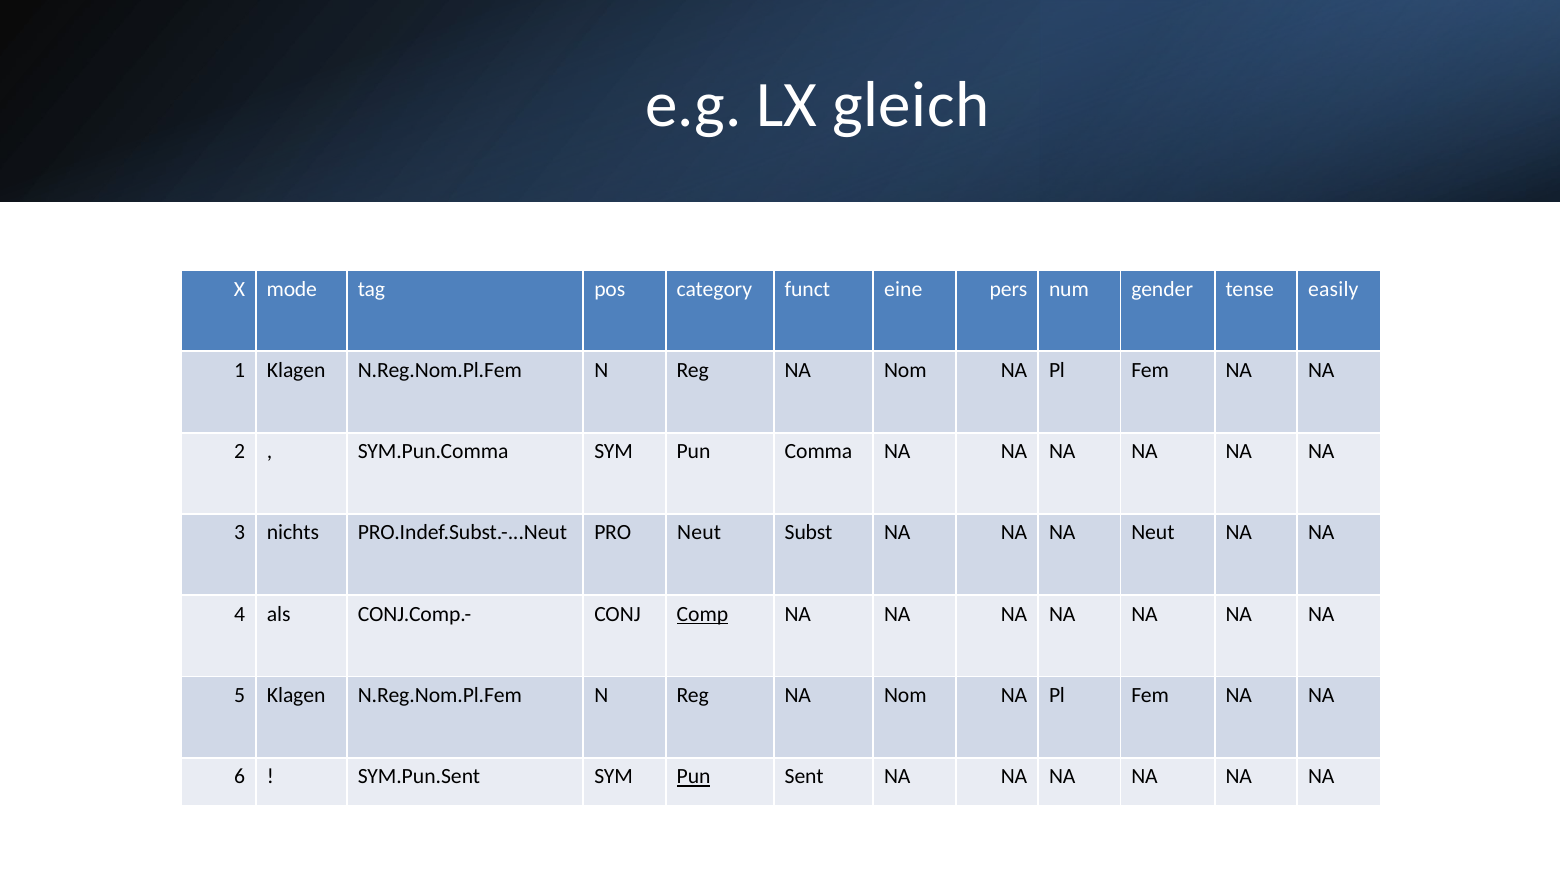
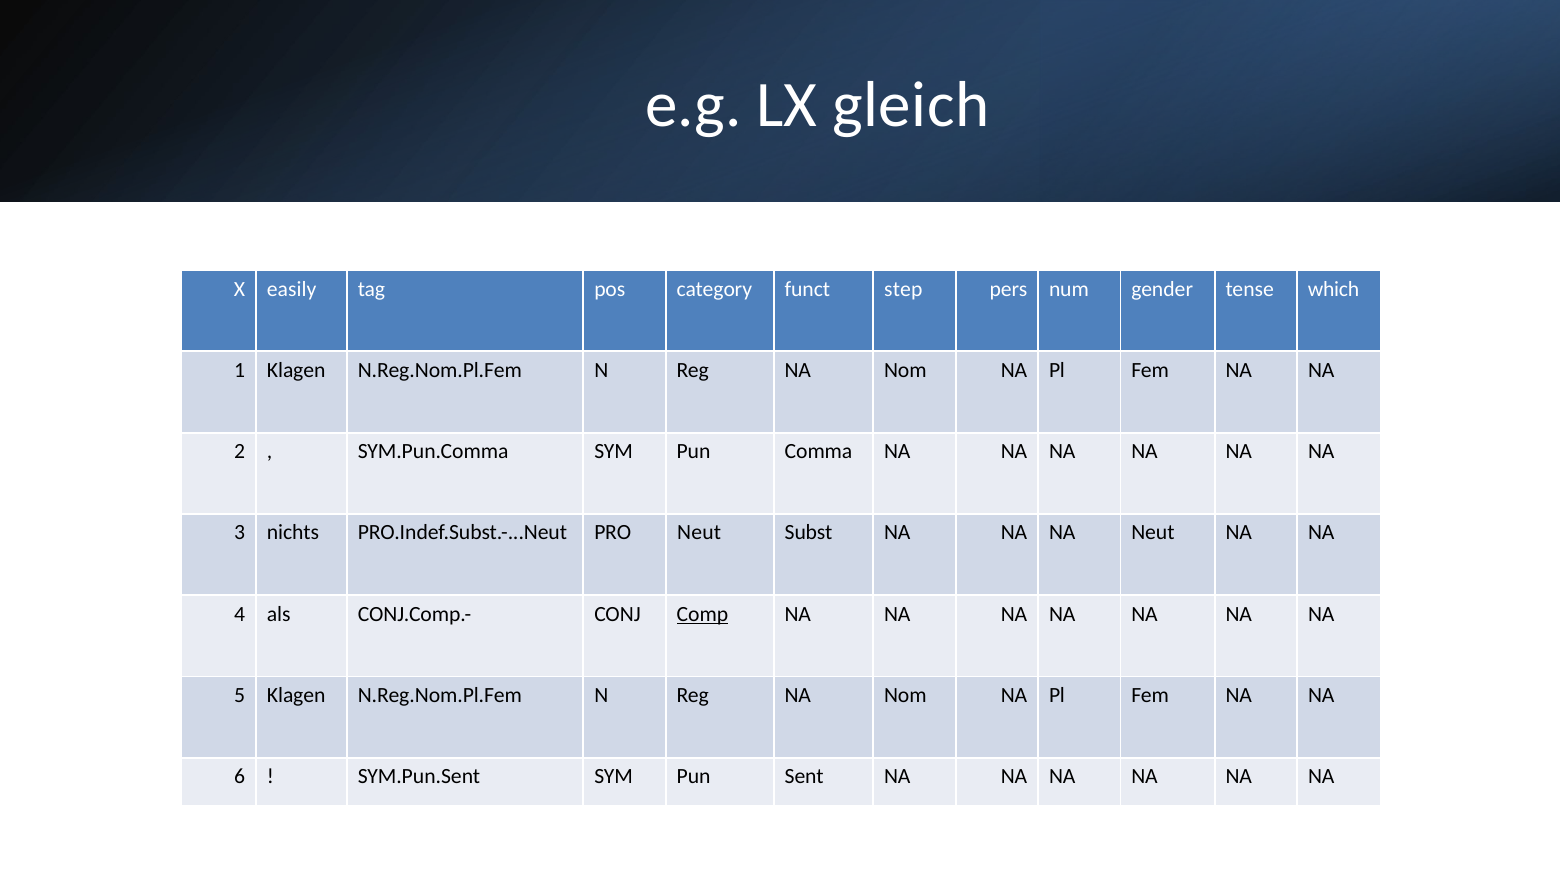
mode: mode -> easily
eine: eine -> step
easily: easily -> which
Pun at (694, 777) underline: present -> none
